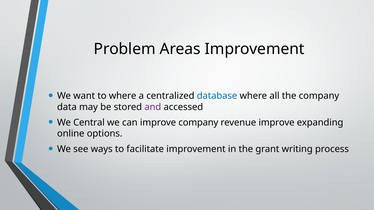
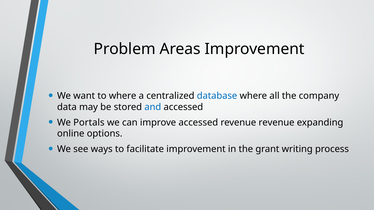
and colour: purple -> blue
Central: Central -> Portals
improve company: company -> accessed
revenue improve: improve -> revenue
